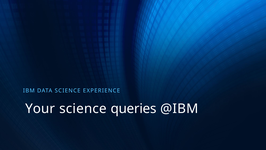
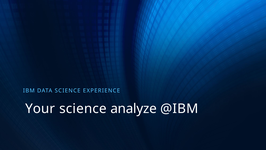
queries: queries -> analyze
